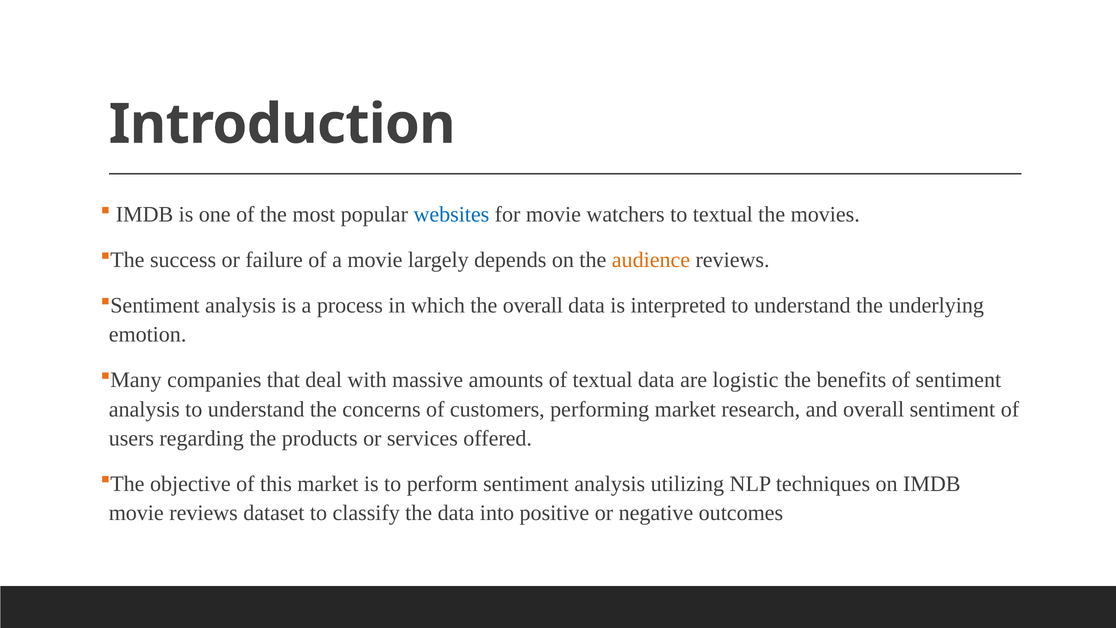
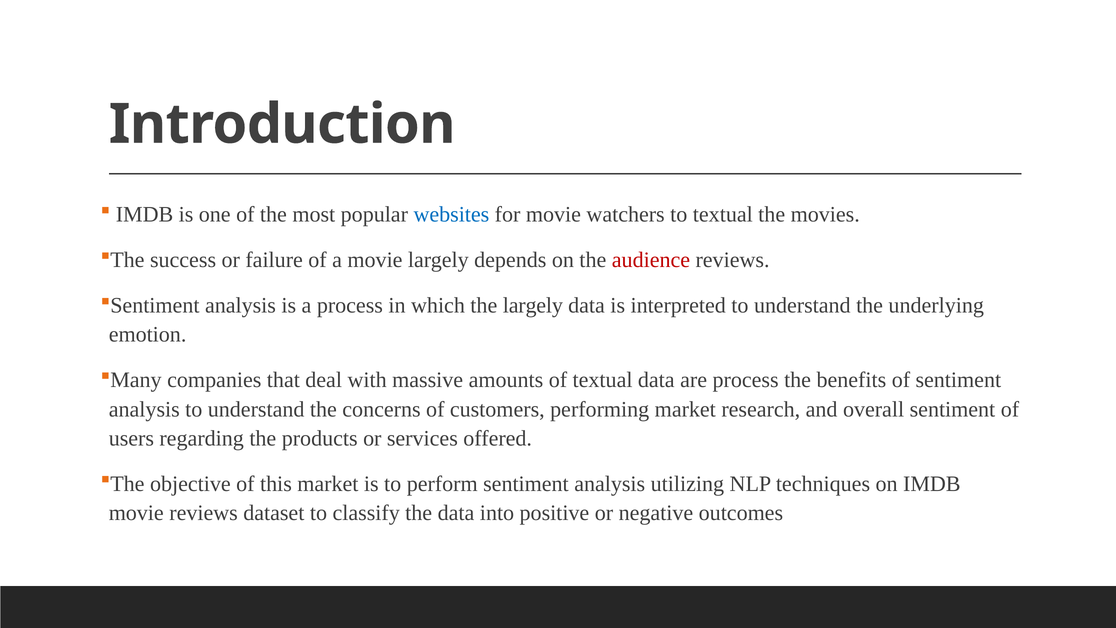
audience colour: orange -> red
the overall: overall -> largely
are logistic: logistic -> process
